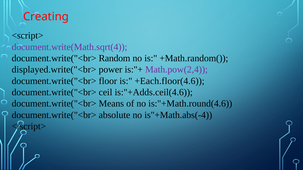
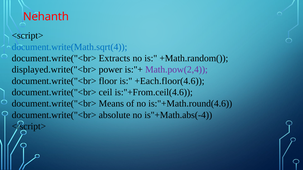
Creating: Creating -> Nehanth
document.write(Math.sqrt(4 colour: purple -> blue
Random: Random -> Extracts
is:"+Adds.ceil(4.6: is:"+Adds.ceil(4.6 -> is:"+From.ceil(4.6
